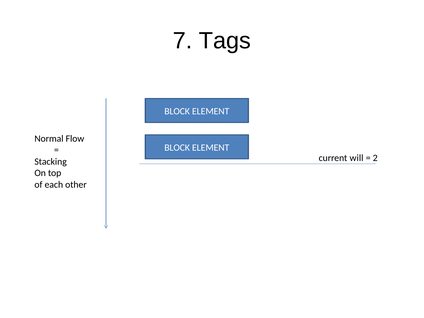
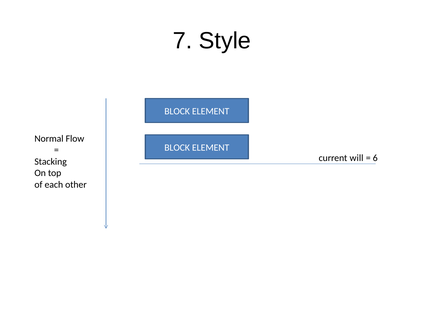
Tags: Tags -> Style
2: 2 -> 6
